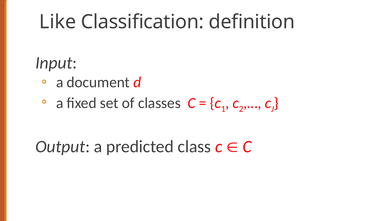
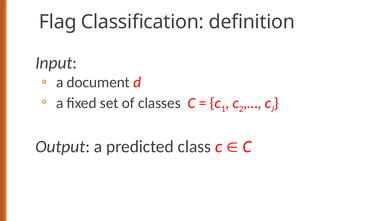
Like: Like -> Flag
